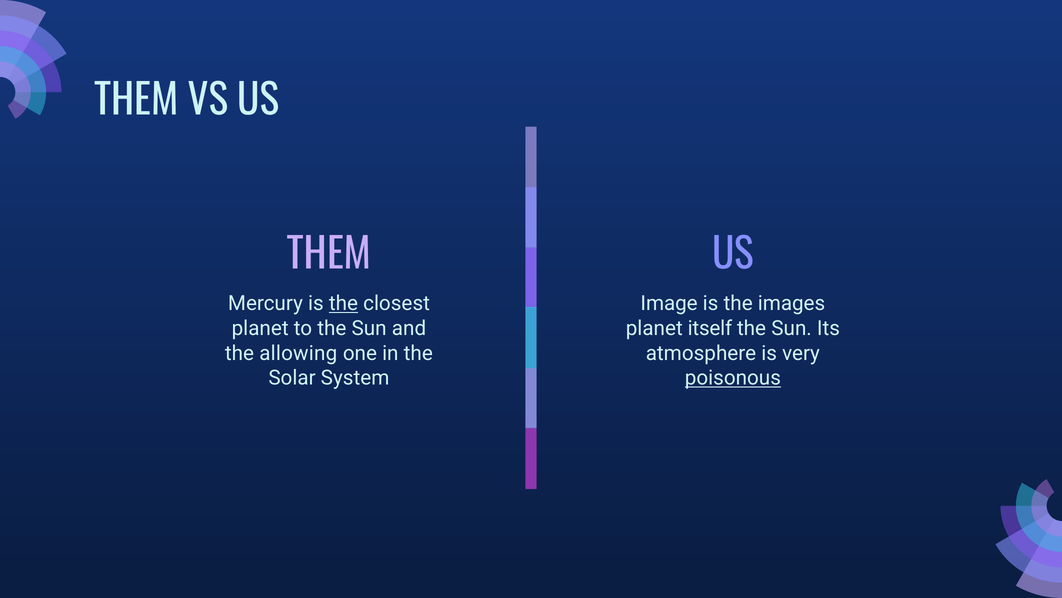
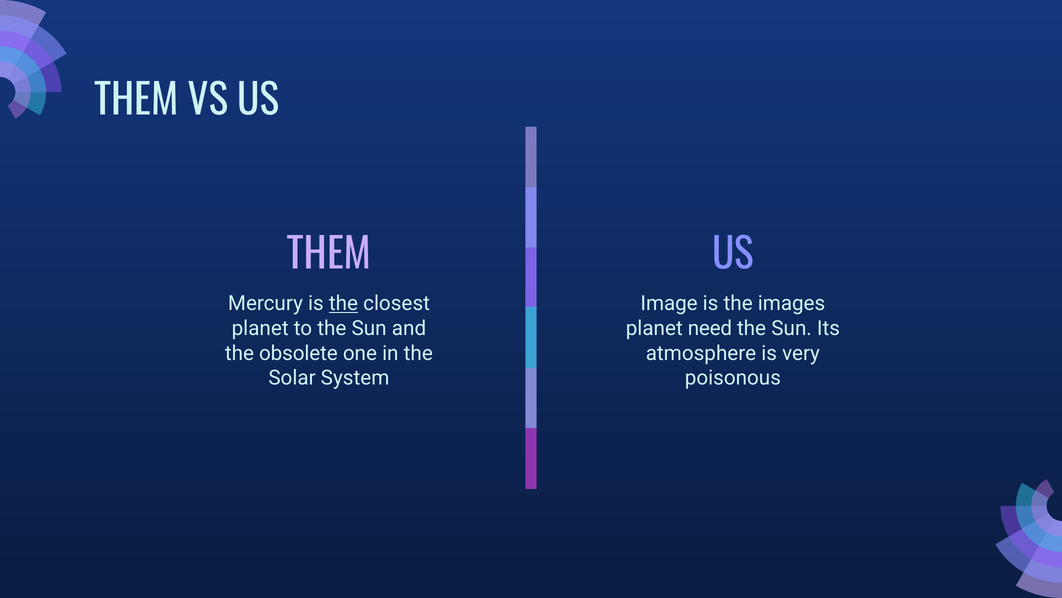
itself: itself -> need
allowing: allowing -> obsolete
poisonous underline: present -> none
